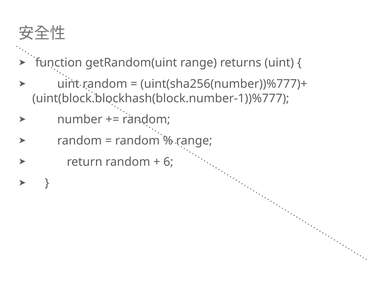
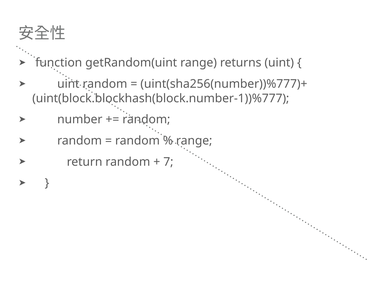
6: 6 -> 7
